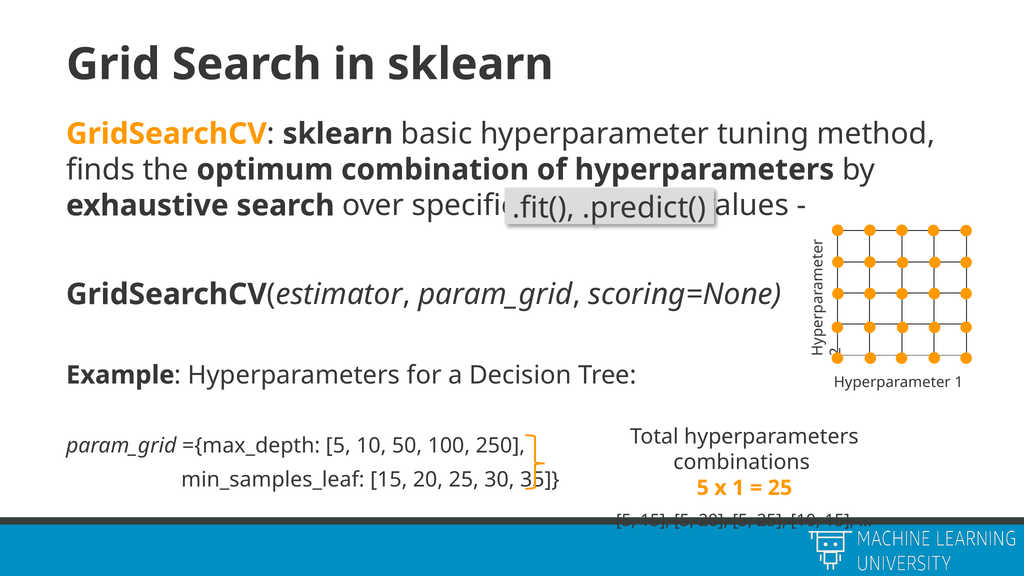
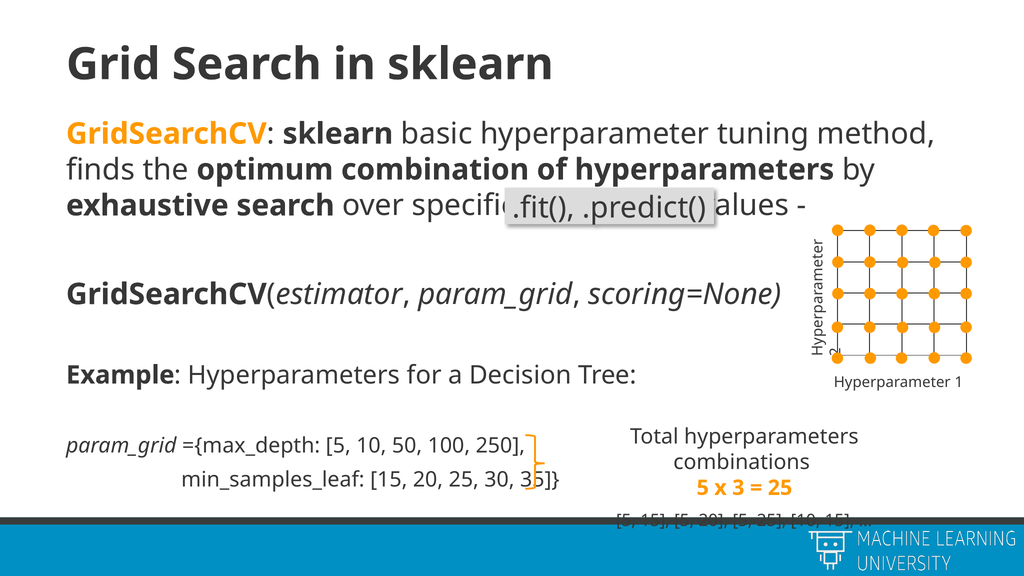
x 1: 1 -> 3
